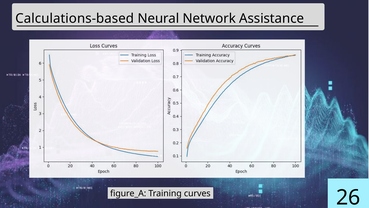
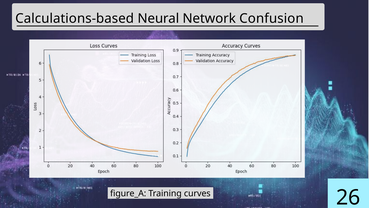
Assistance: Assistance -> Confusion
